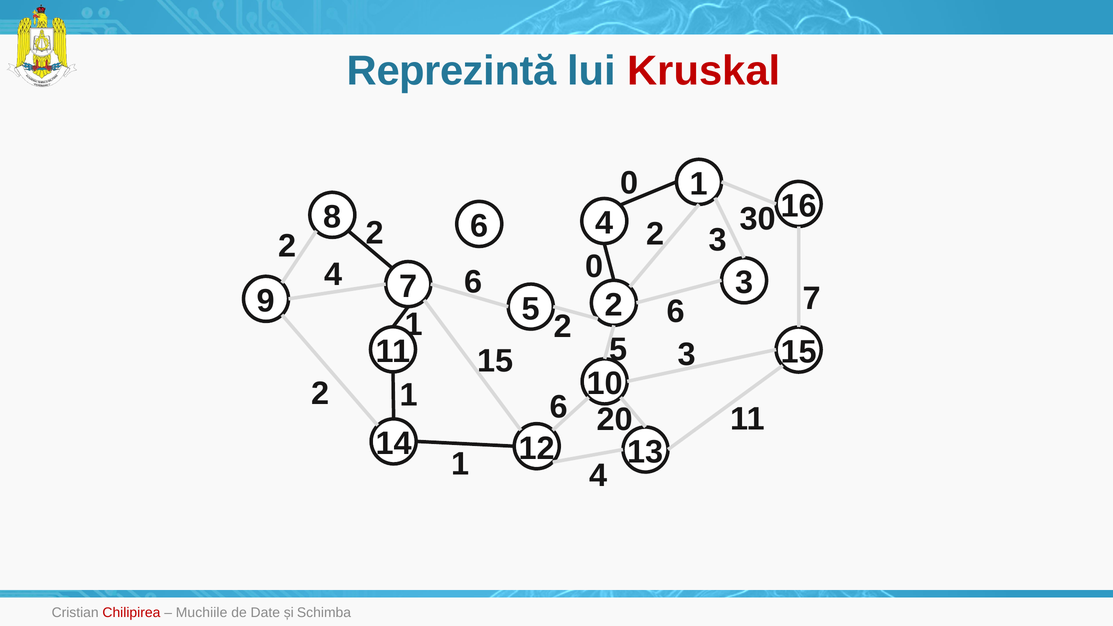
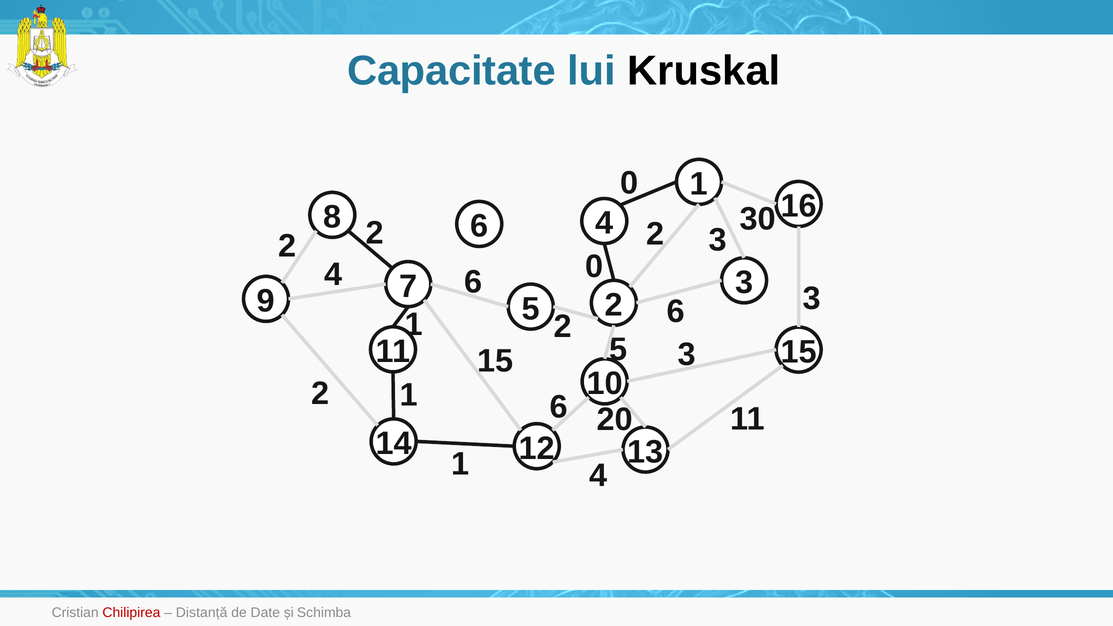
Reprezintă: Reprezintă -> Capacitate
Kruskal colour: red -> black
7 at (812, 299): 7 -> 3
Muchiile: Muchiile -> Distanță
